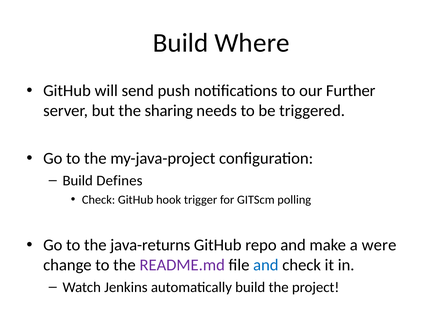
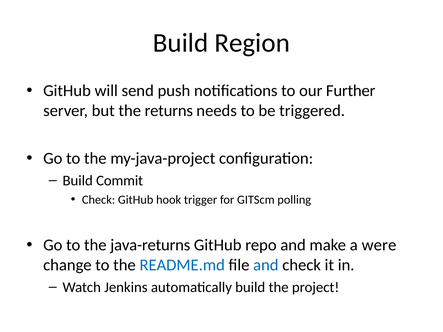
Where: Where -> Region
sharing: sharing -> returns
Defines: Defines -> Commit
README.md colour: purple -> blue
